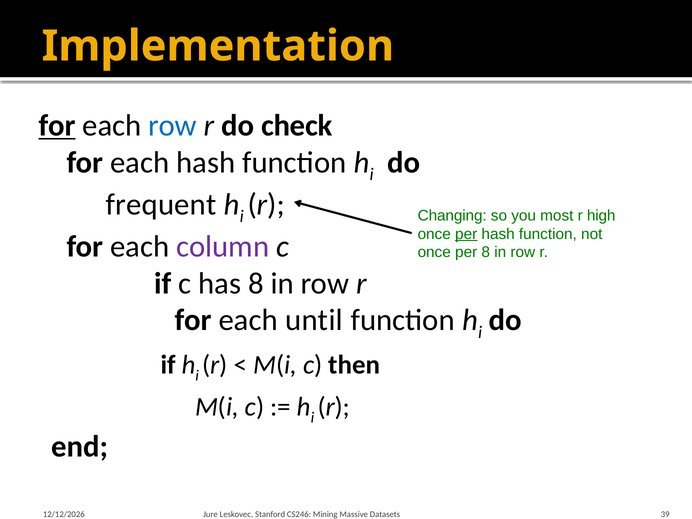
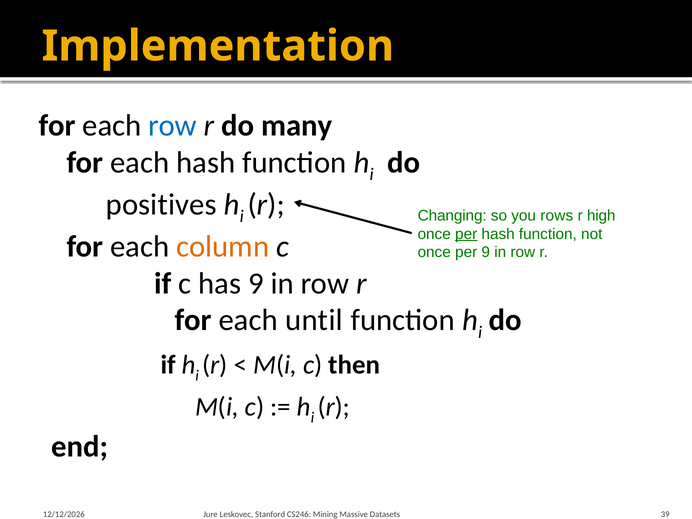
for at (57, 126) underline: present -> none
check: check -> many
frequent: frequent -> positives
most: most -> rows
column colour: purple -> orange
per 8: 8 -> 9
has 8: 8 -> 9
